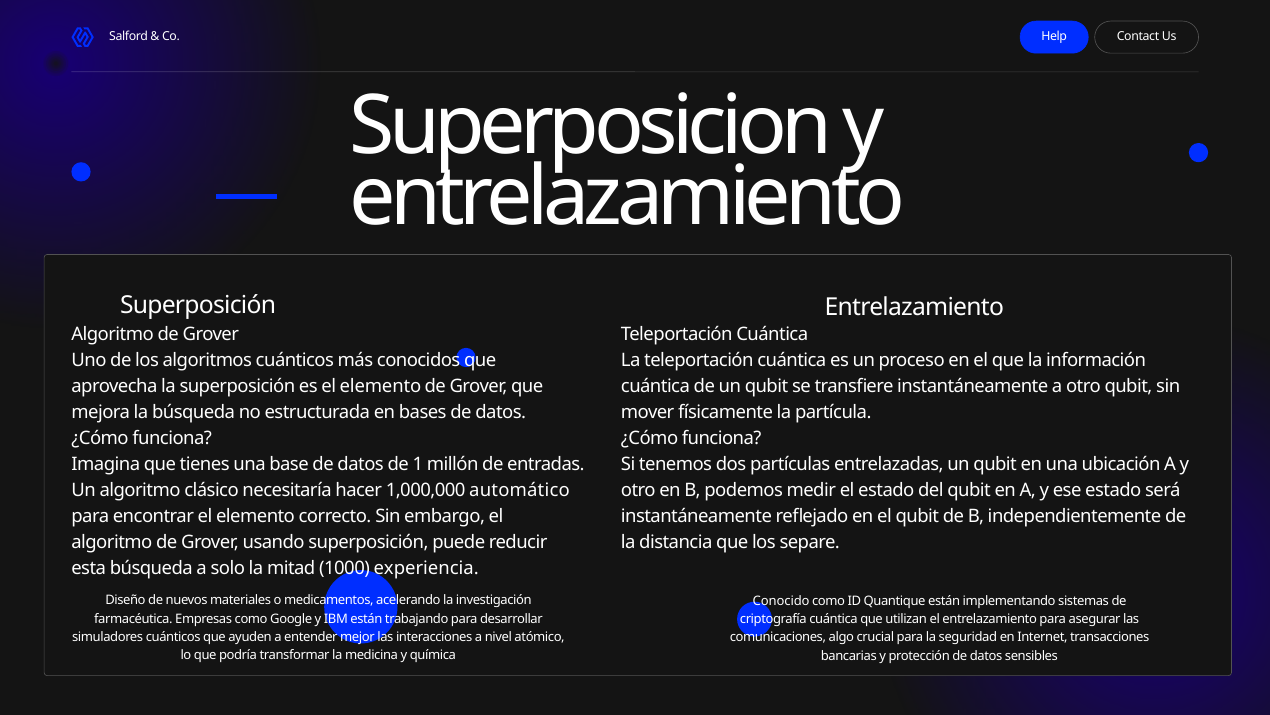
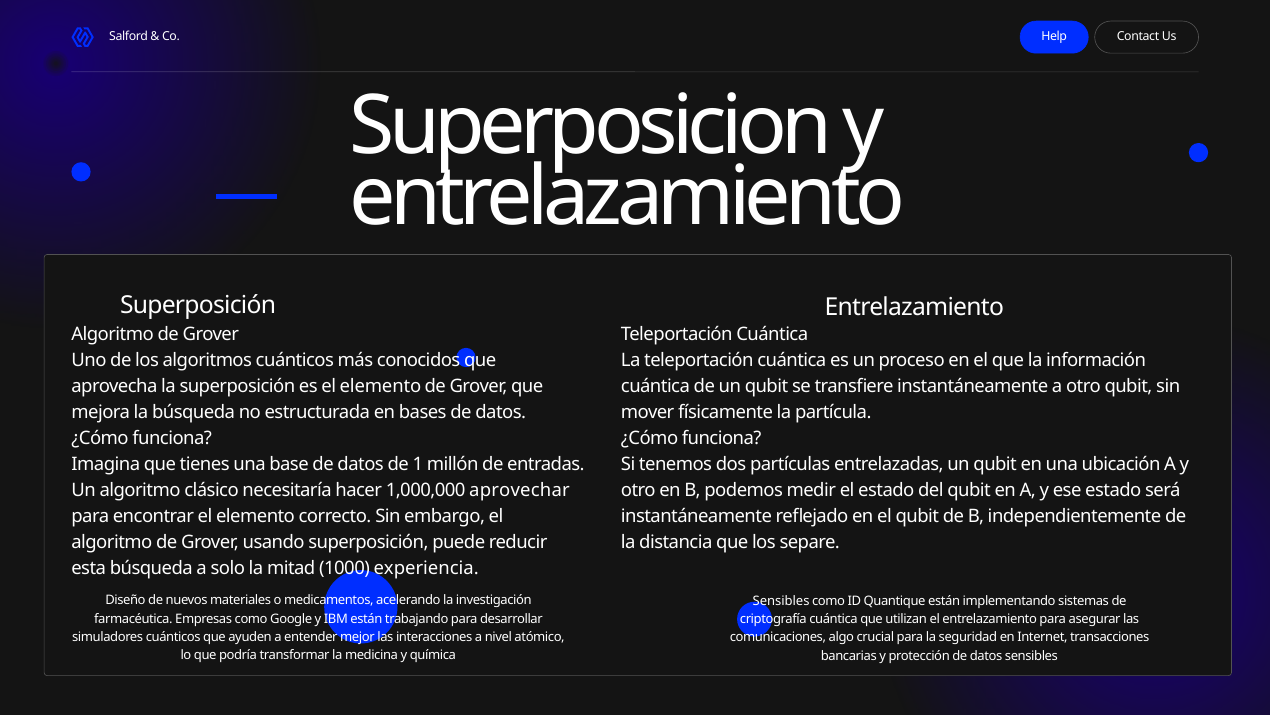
automático: automático -> aprovechar
Conocido at (781, 600): Conocido -> Sensibles
